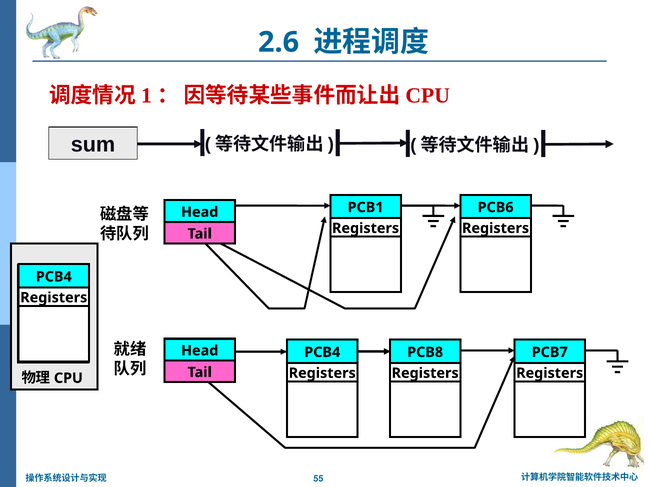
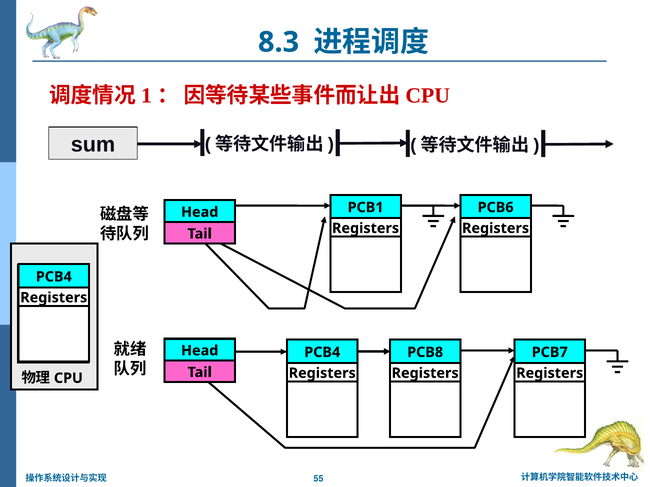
2.6: 2.6 -> 8.3
